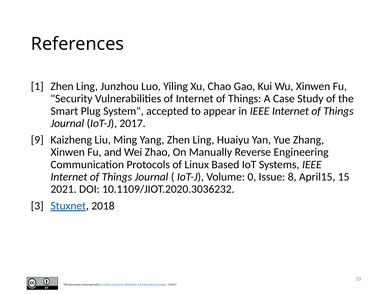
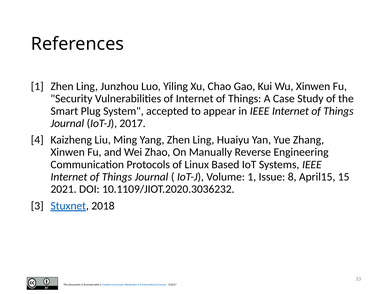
9: 9 -> 4
Volume 0: 0 -> 1
